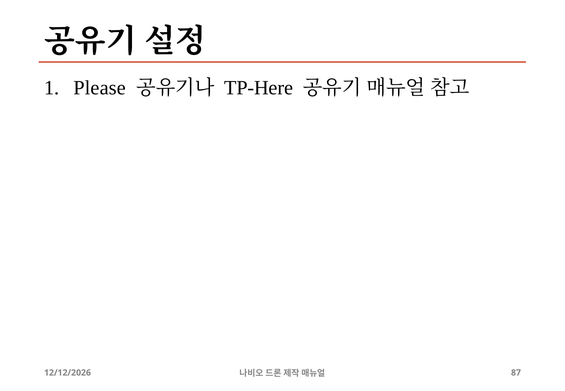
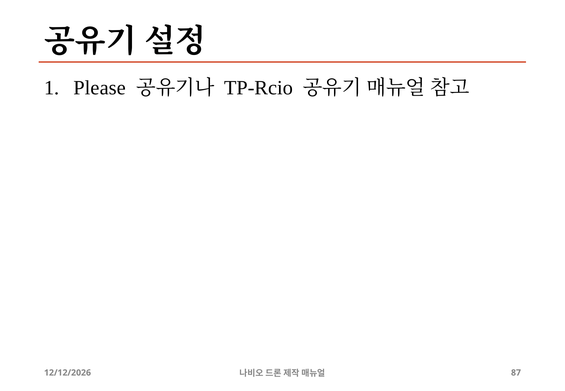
TP-Here: TP-Here -> TP-Rcio
